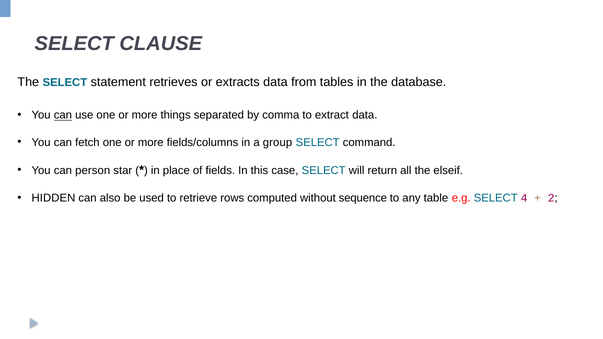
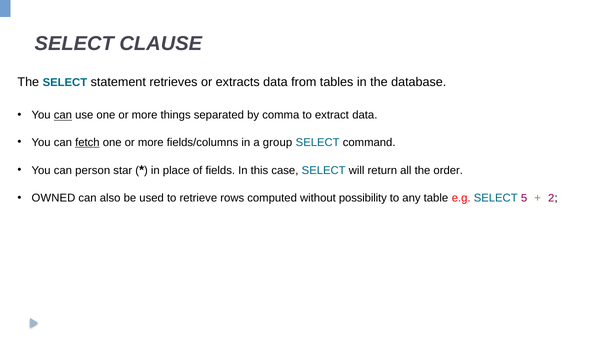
fetch underline: none -> present
elseif: elseif -> order
HIDDEN: HIDDEN -> OWNED
sequence: sequence -> possibility
4: 4 -> 5
